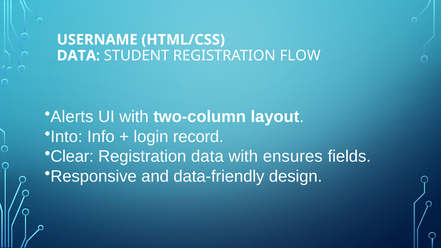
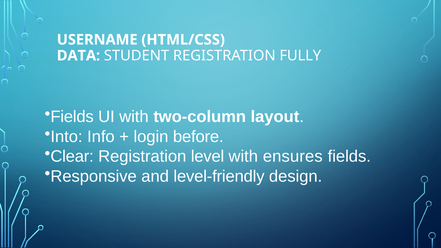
FLOW: FLOW -> FULLY
Alerts at (72, 117): Alerts -> Fields
record: record -> before
Registration data: data -> level
data-friendly: data-friendly -> level-friendly
